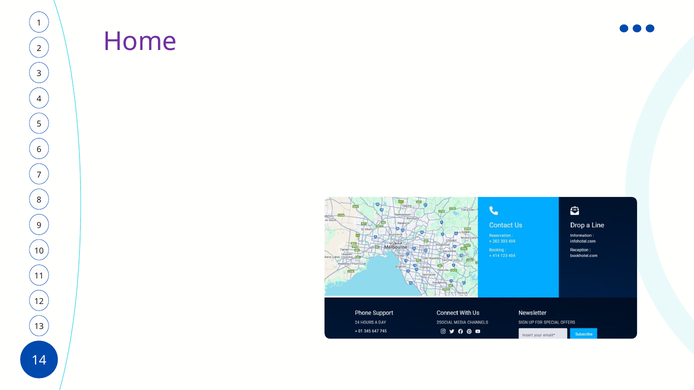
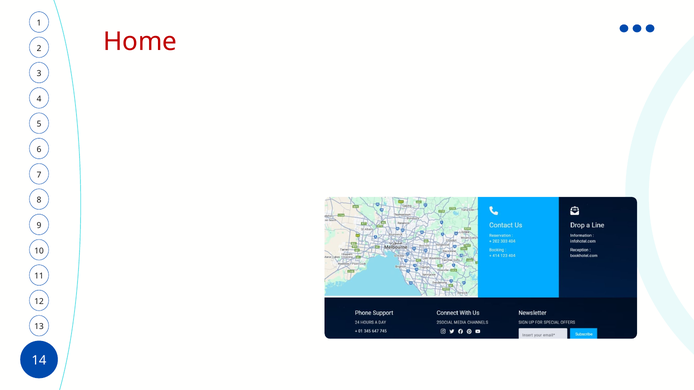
Home colour: purple -> red
